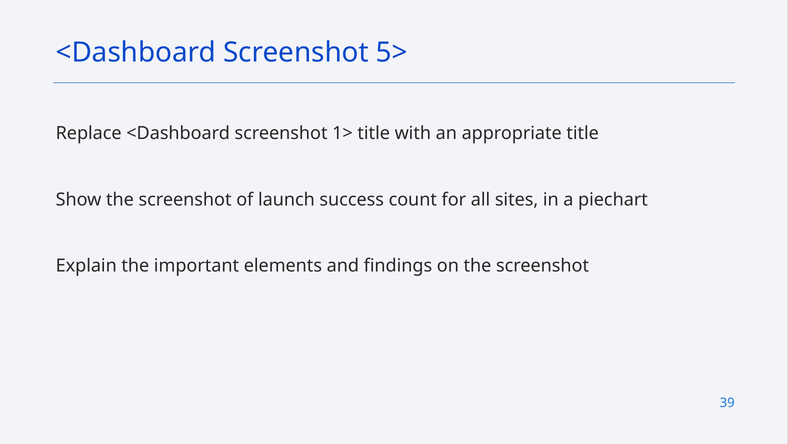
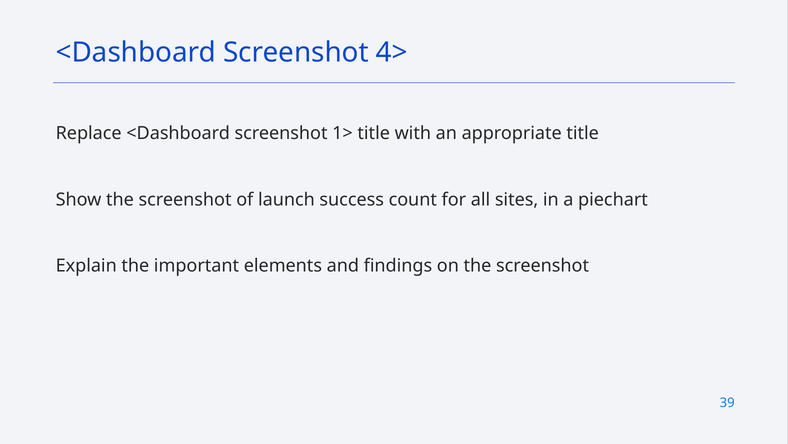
5>: 5> -> 4>
